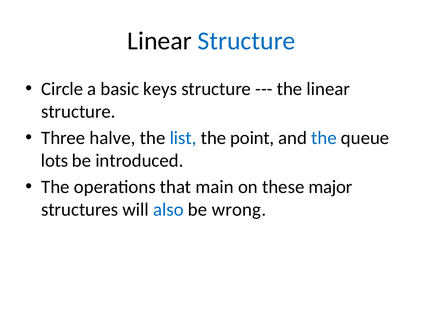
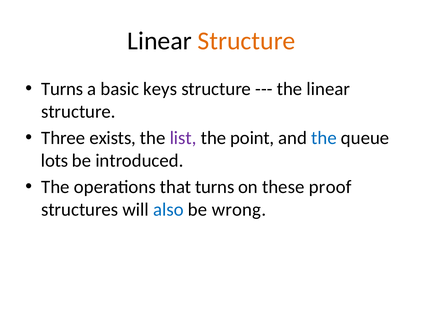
Structure at (247, 41) colour: blue -> orange
Circle at (62, 89): Circle -> Turns
halve: halve -> exists
list colour: blue -> purple
that main: main -> turns
major: major -> proof
